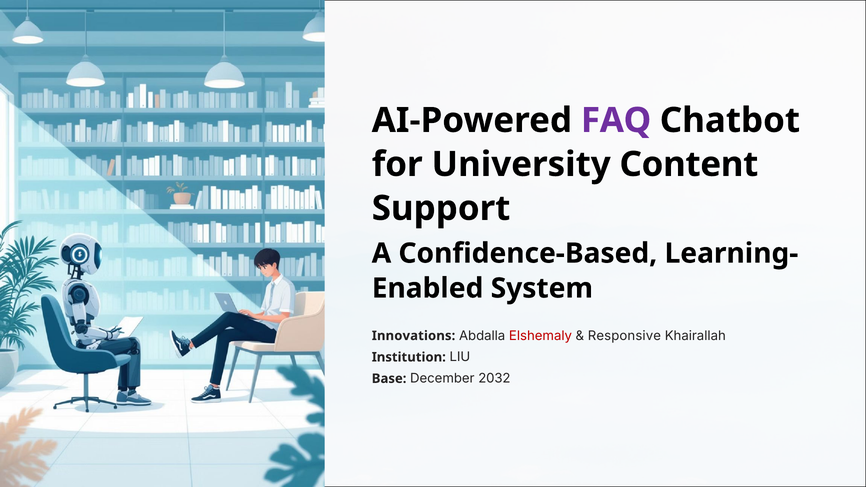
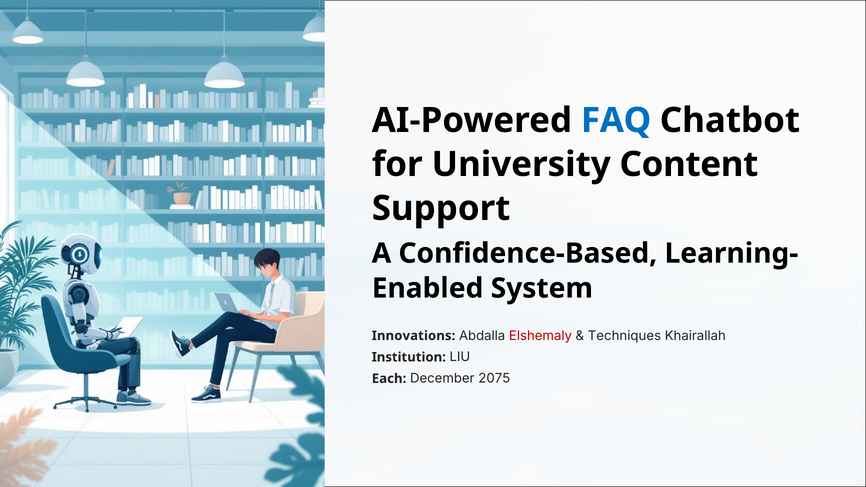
FAQ colour: purple -> blue
Responsive: Responsive -> Techniques
Base: Base -> Each
2032: 2032 -> 2075
